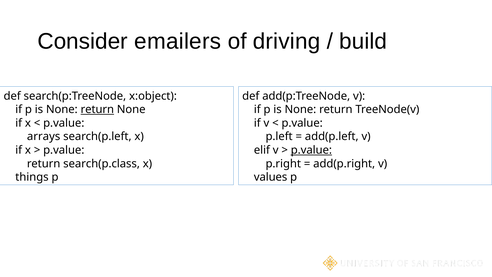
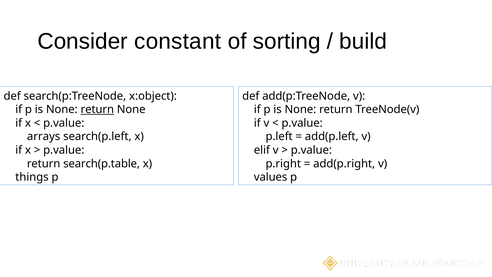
emailers: emailers -> constant
driving: driving -> sorting
p.value at (311, 150) underline: present -> none
search(p.class: search(p.class -> search(p.table
